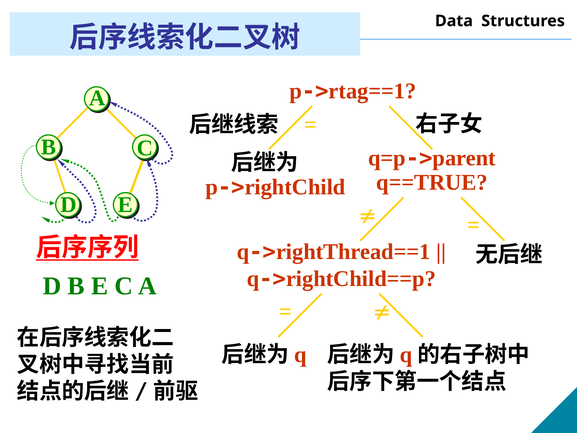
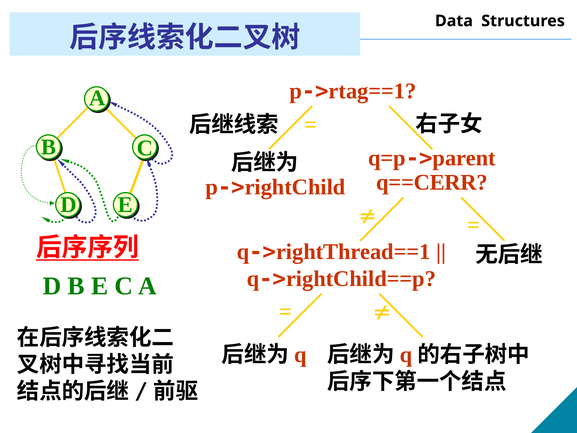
q==TRUE: q==TRUE -> q==CERR
